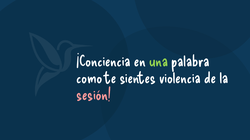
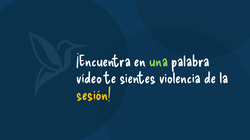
¡Conciencia: ¡Conciencia -> ¡Encuentra
como: como -> vídeo
sesión colour: pink -> yellow
